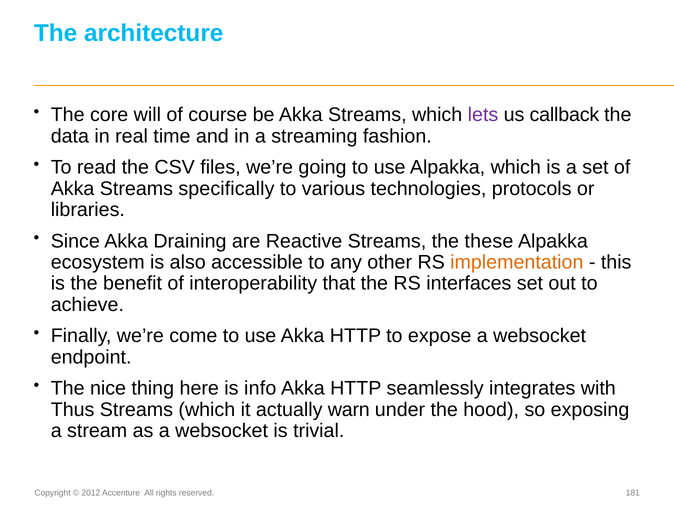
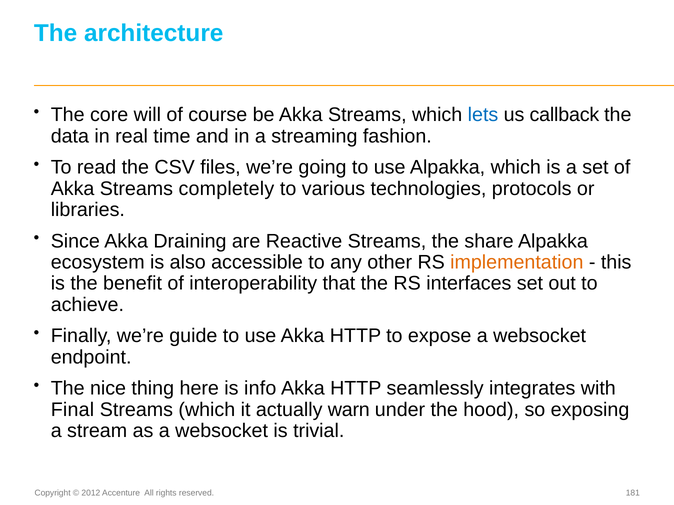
lets colour: purple -> blue
specifically: specifically -> completely
these: these -> share
come: come -> guide
Thus: Thus -> Final
